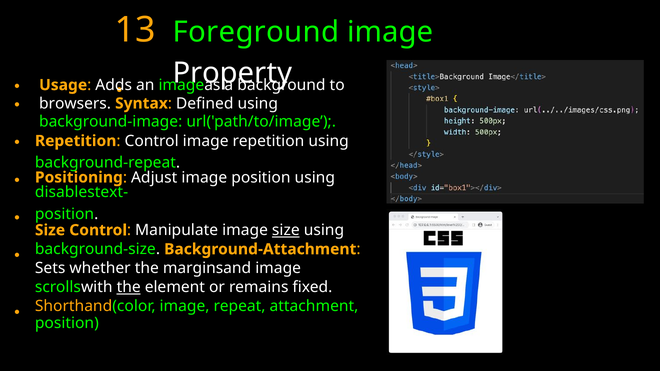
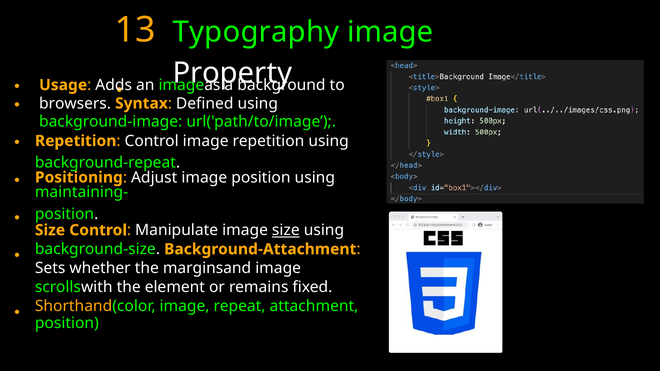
Foreground: Foreground -> Typography
disablestext-: disablestext- -> maintaining-
the at (129, 287) underline: present -> none
